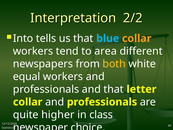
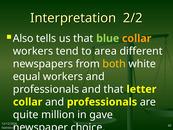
Into: Into -> Also
blue colour: light blue -> light green
higher: higher -> million
class: class -> gave
